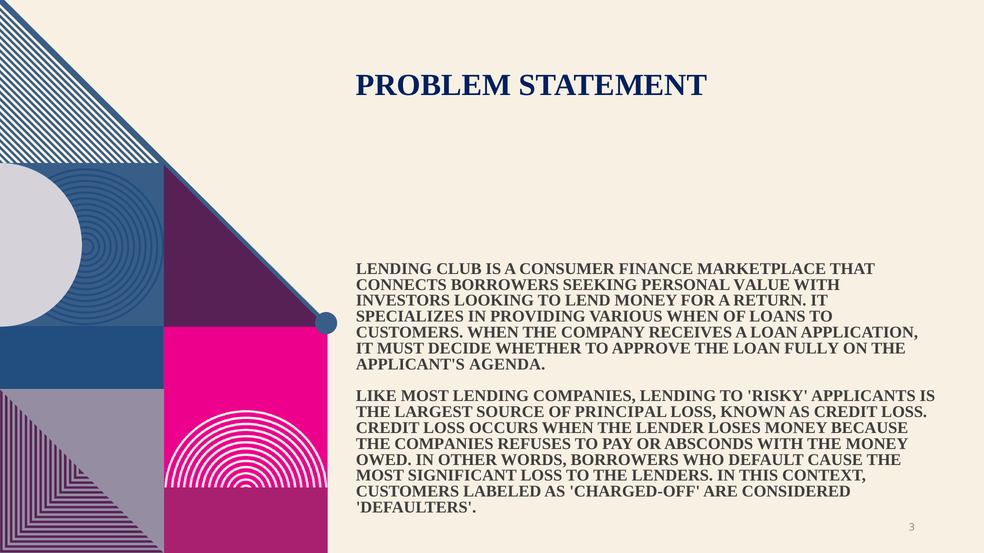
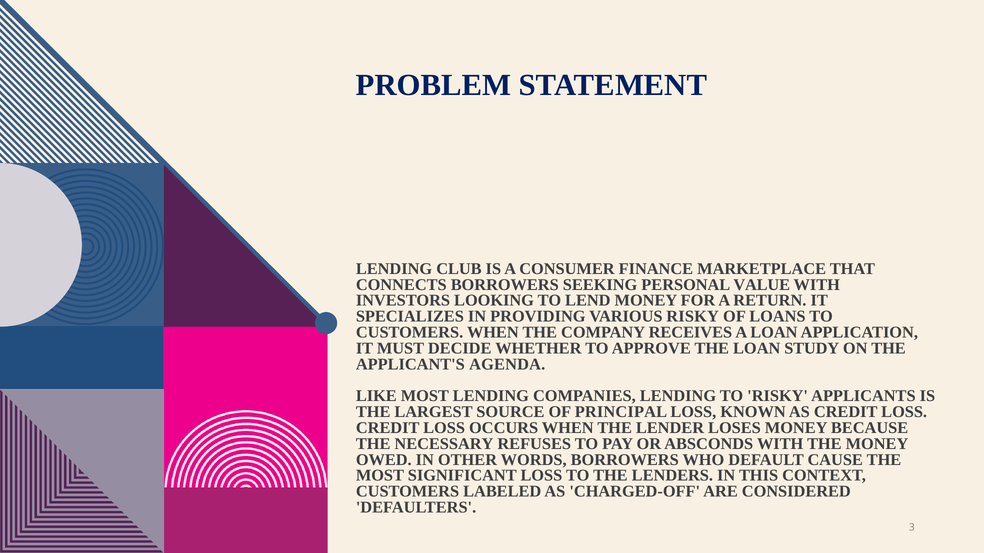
VARIOUS WHEN: WHEN -> RISKY
FULLY: FULLY -> STUDY
THE COMPANIES: COMPANIES -> NECESSARY
